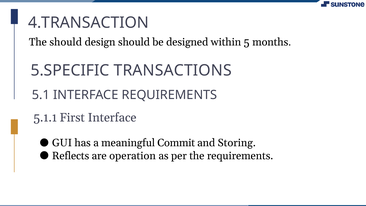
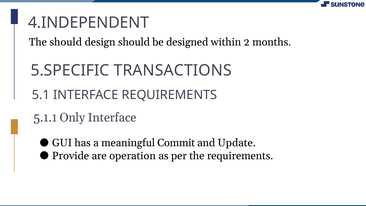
4.TRANSACTION: 4.TRANSACTION -> 4.INDEPENDENT
5: 5 -> 2
First: First -> Only
Storing: Storing -> Update
Reflects: Reflects -> Provide
